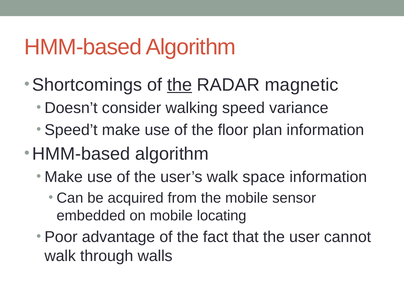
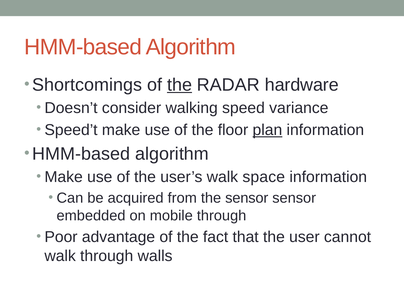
magnetic: magnetic -> hardware
plan underline: none -> present
the mobile: mobile -> sensor
mobile locating: locating -> through
